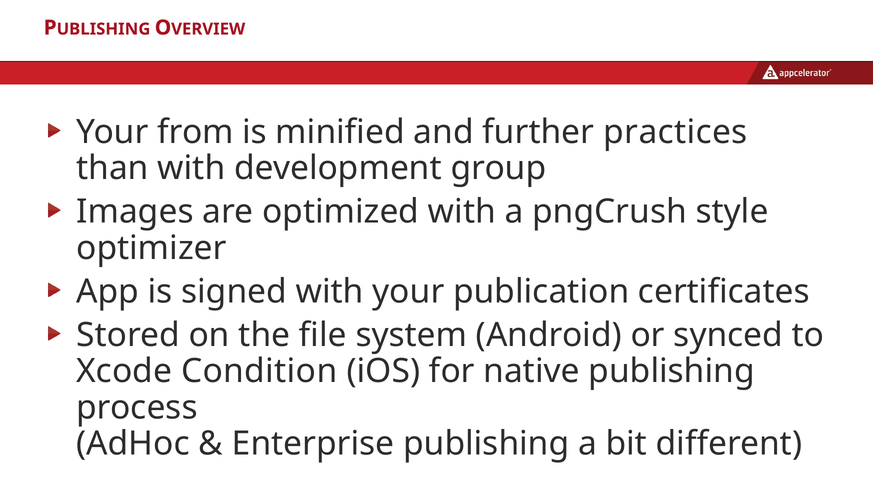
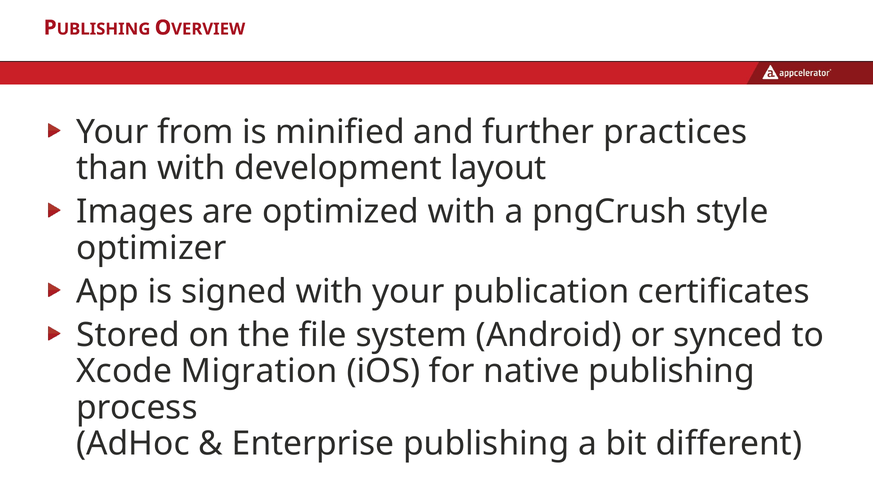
group: group -> layout
Condition: Condition -> Migration
